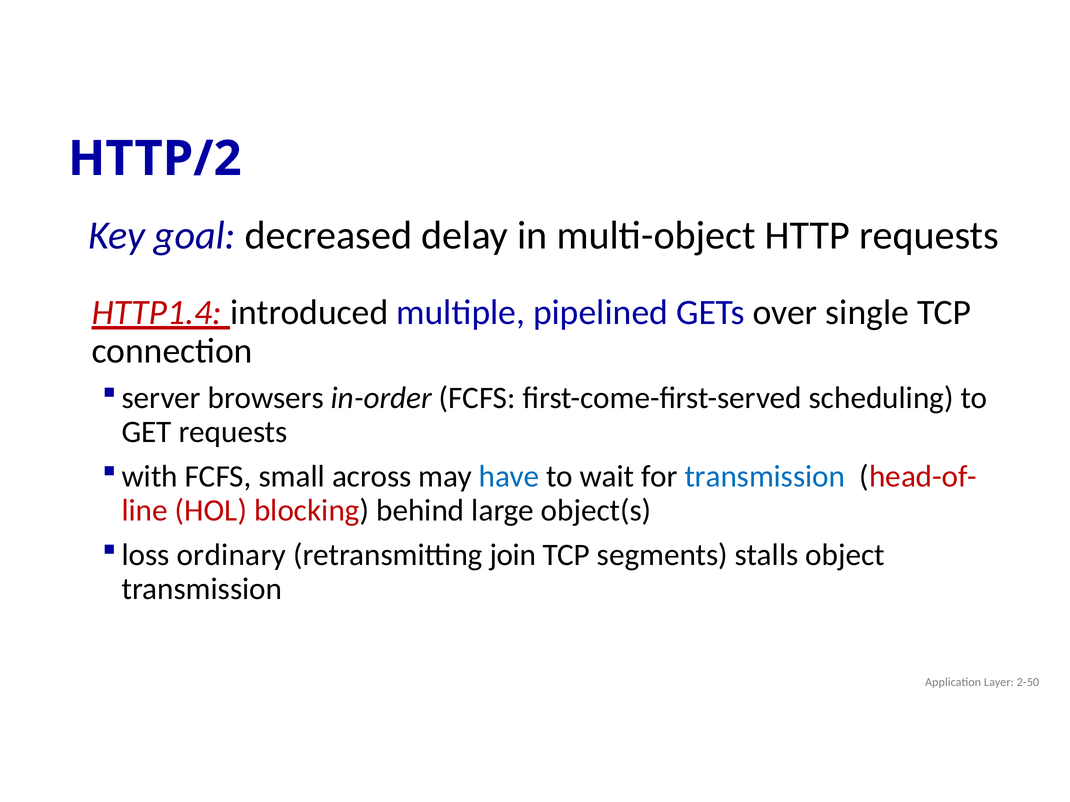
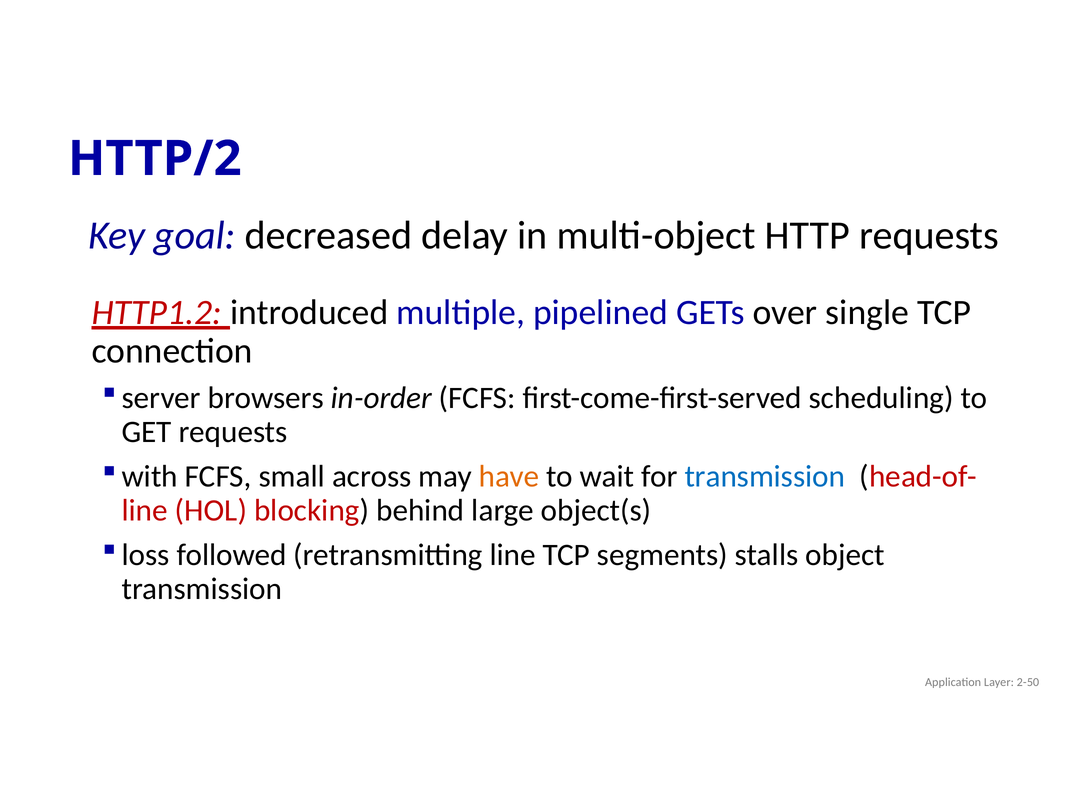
HTTP1.4: HTTP1.4 -> HTTP1.2
have colour: blue -> orange
ordinary: ordinary -> followed
retransmitting join: join -> line
